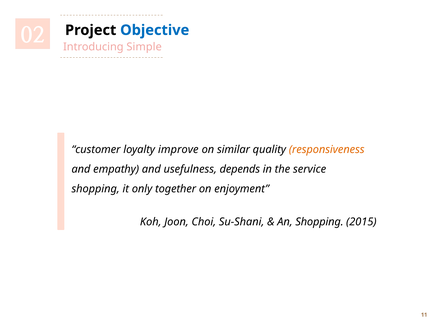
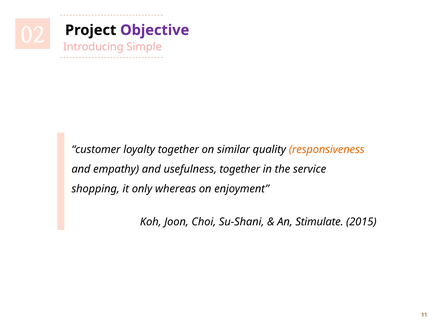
Objective colour: blue -> purple
loyalty improve: improve -> together
usefulness depends: depends -> together
together: together -> whereas
An Shopping: Shopping -> Stimulate
